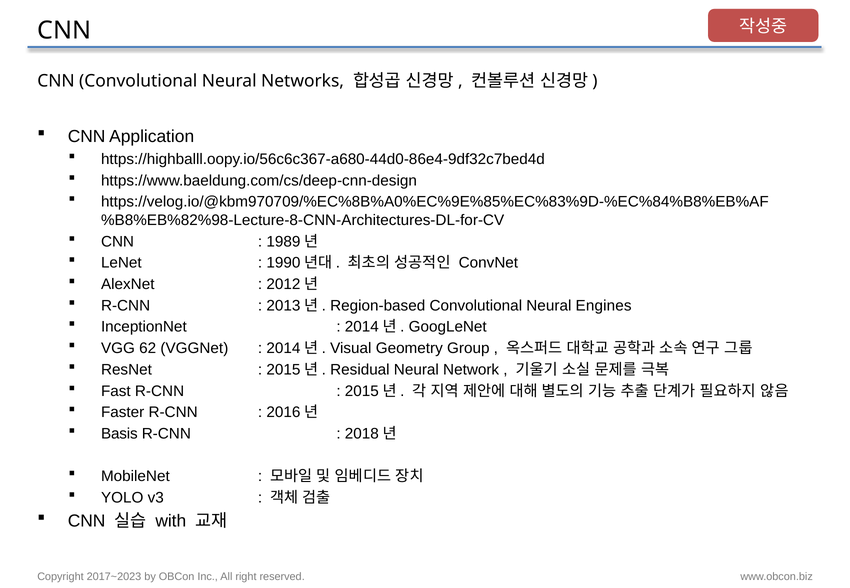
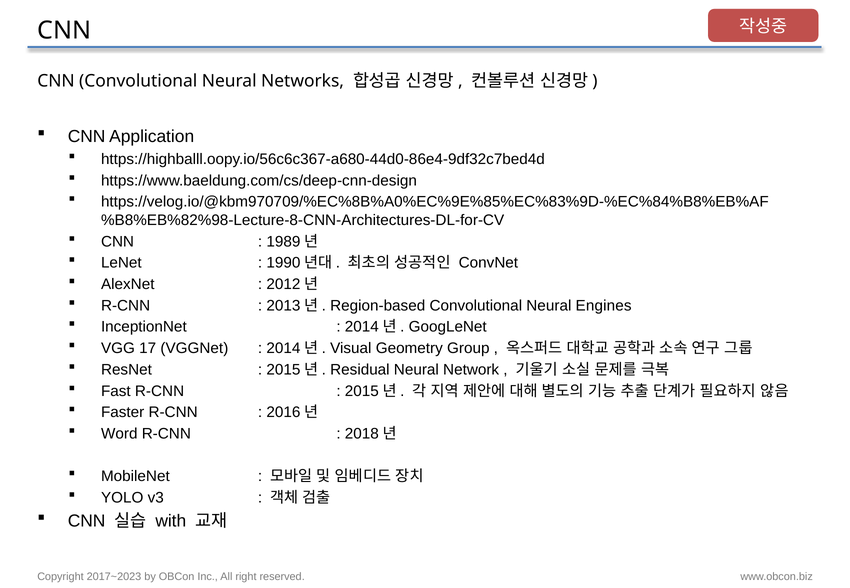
62: 62 -> 17
Basis: Basis -> Word
